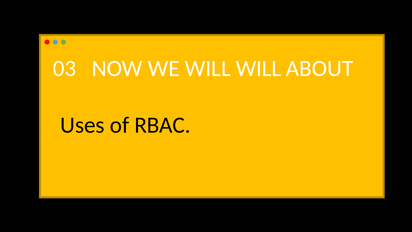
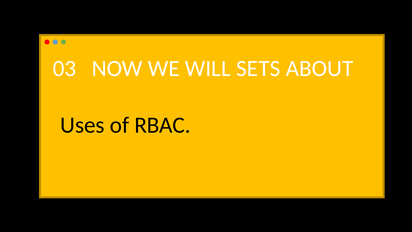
WILL WILL: WILL -> SETS
